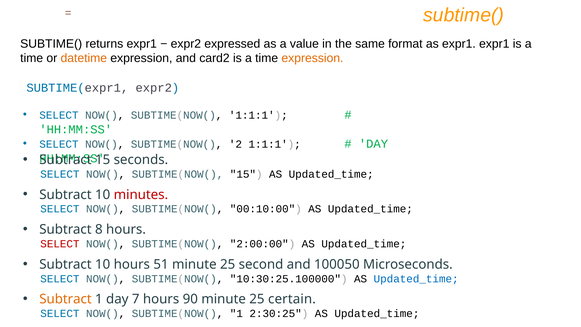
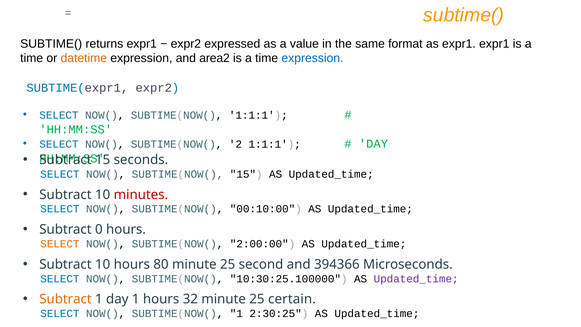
card2: card2 -> area2
expression at (312, 58) colour: orange -> blue
8: 8 -> 0
SELECT at (60, 244) colour: red -> orange
51: 51 -> 80
100050: 100050 -> 394366
Updated_time at (416, 279) colour: blue -> purple
day 7: 7 -> 1
90: 90 -> 32
